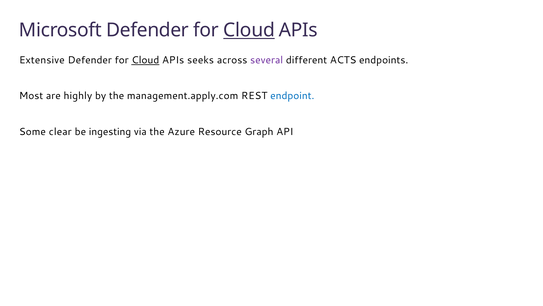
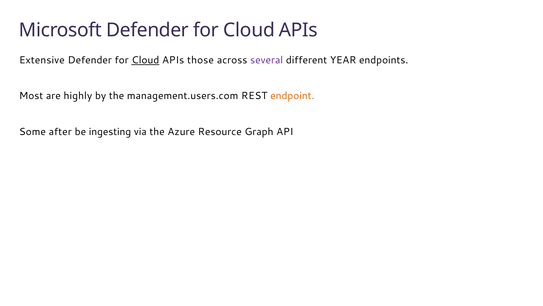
Cloud at (249, 30) underline: present -> none
seeks: seeks -> those
ACTS: ACTS -> YEAR
management.apply.com: management.apply.com -> management.users.com
endpoint colour: blue -> orange
clear: clear -> after
